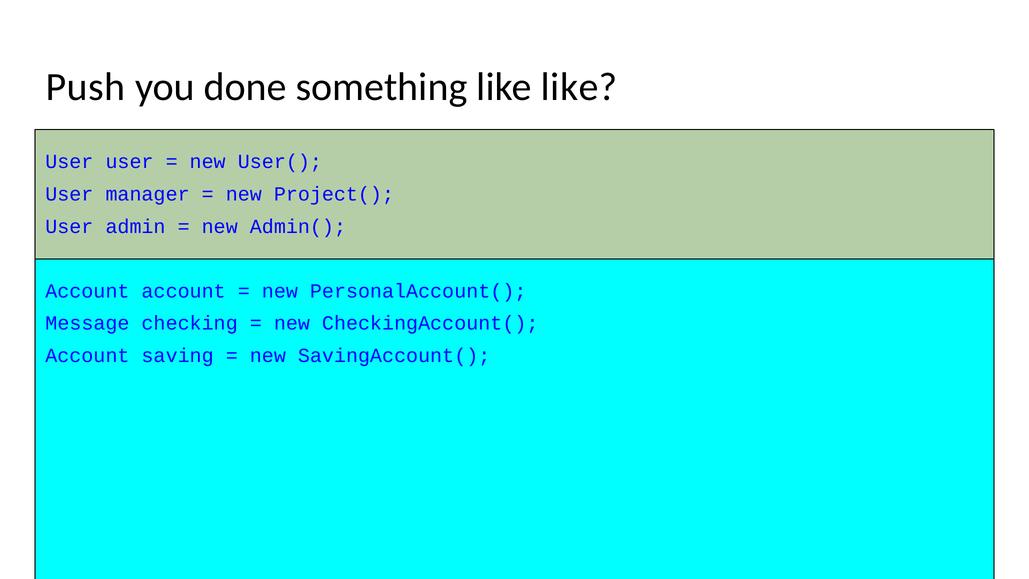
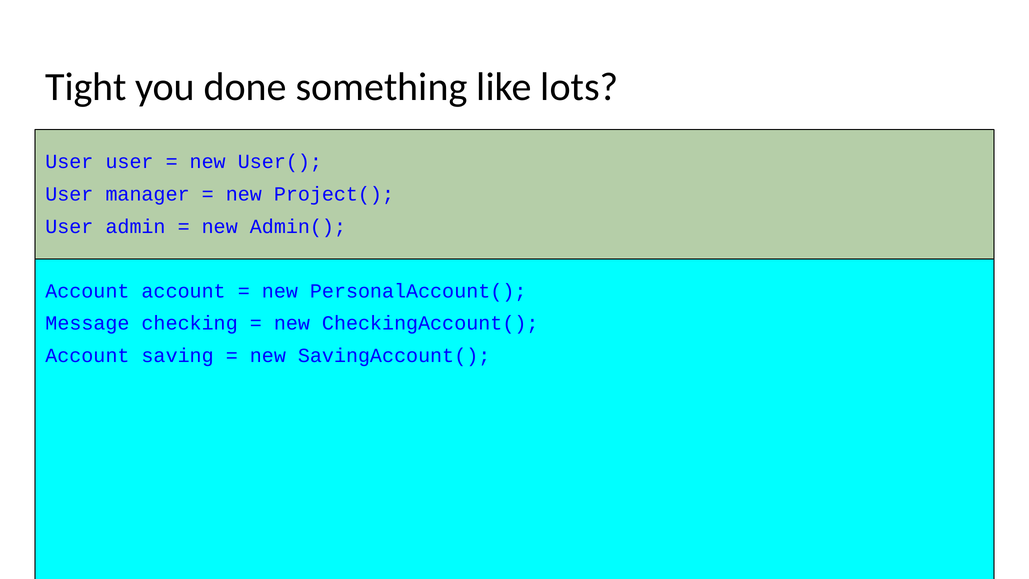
Push: Push -> Tight
like like: like -> lots
